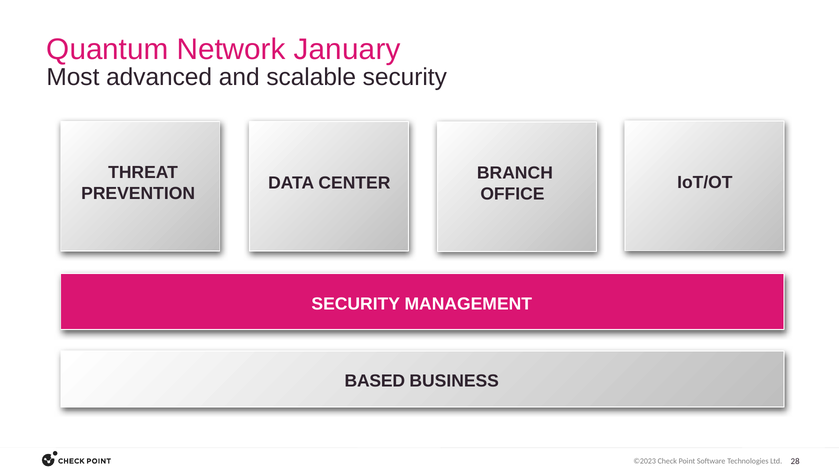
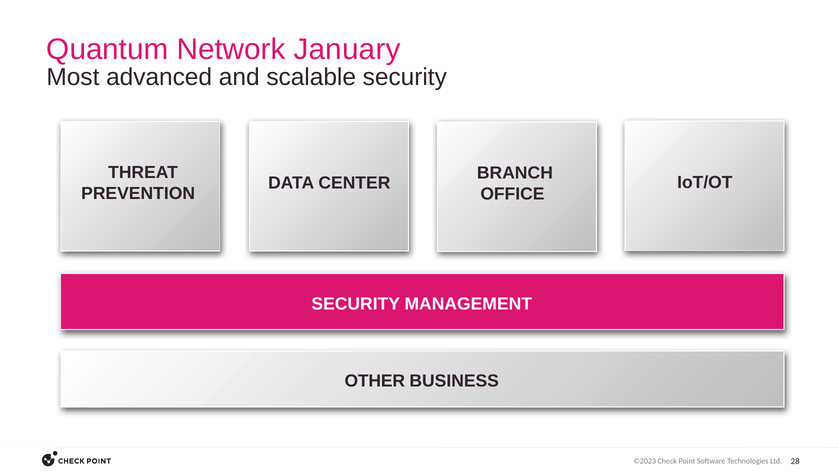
BASED: BASED -> OTHER
